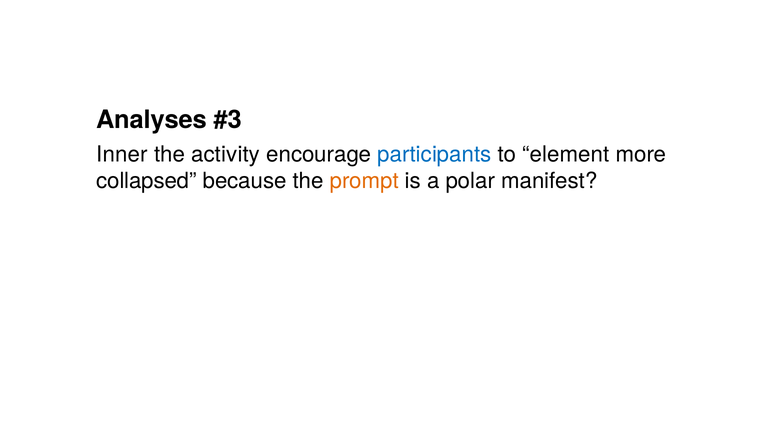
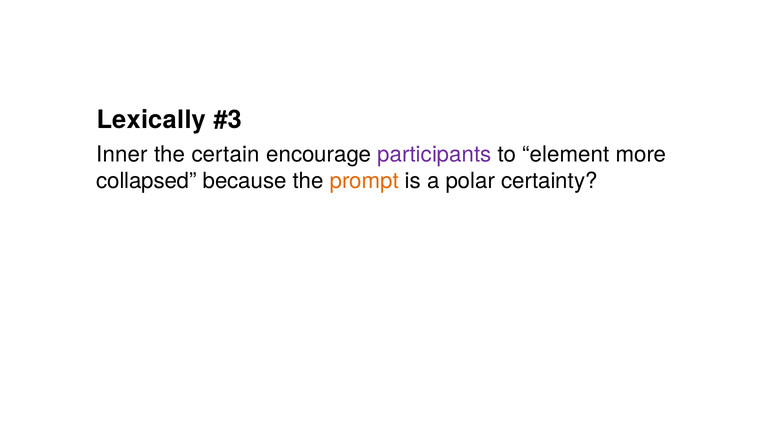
Analyses: Analyses -> Lexically
activity: activity -> certain
participants colour: blue -> purple
manifest: manifest -> certainty
